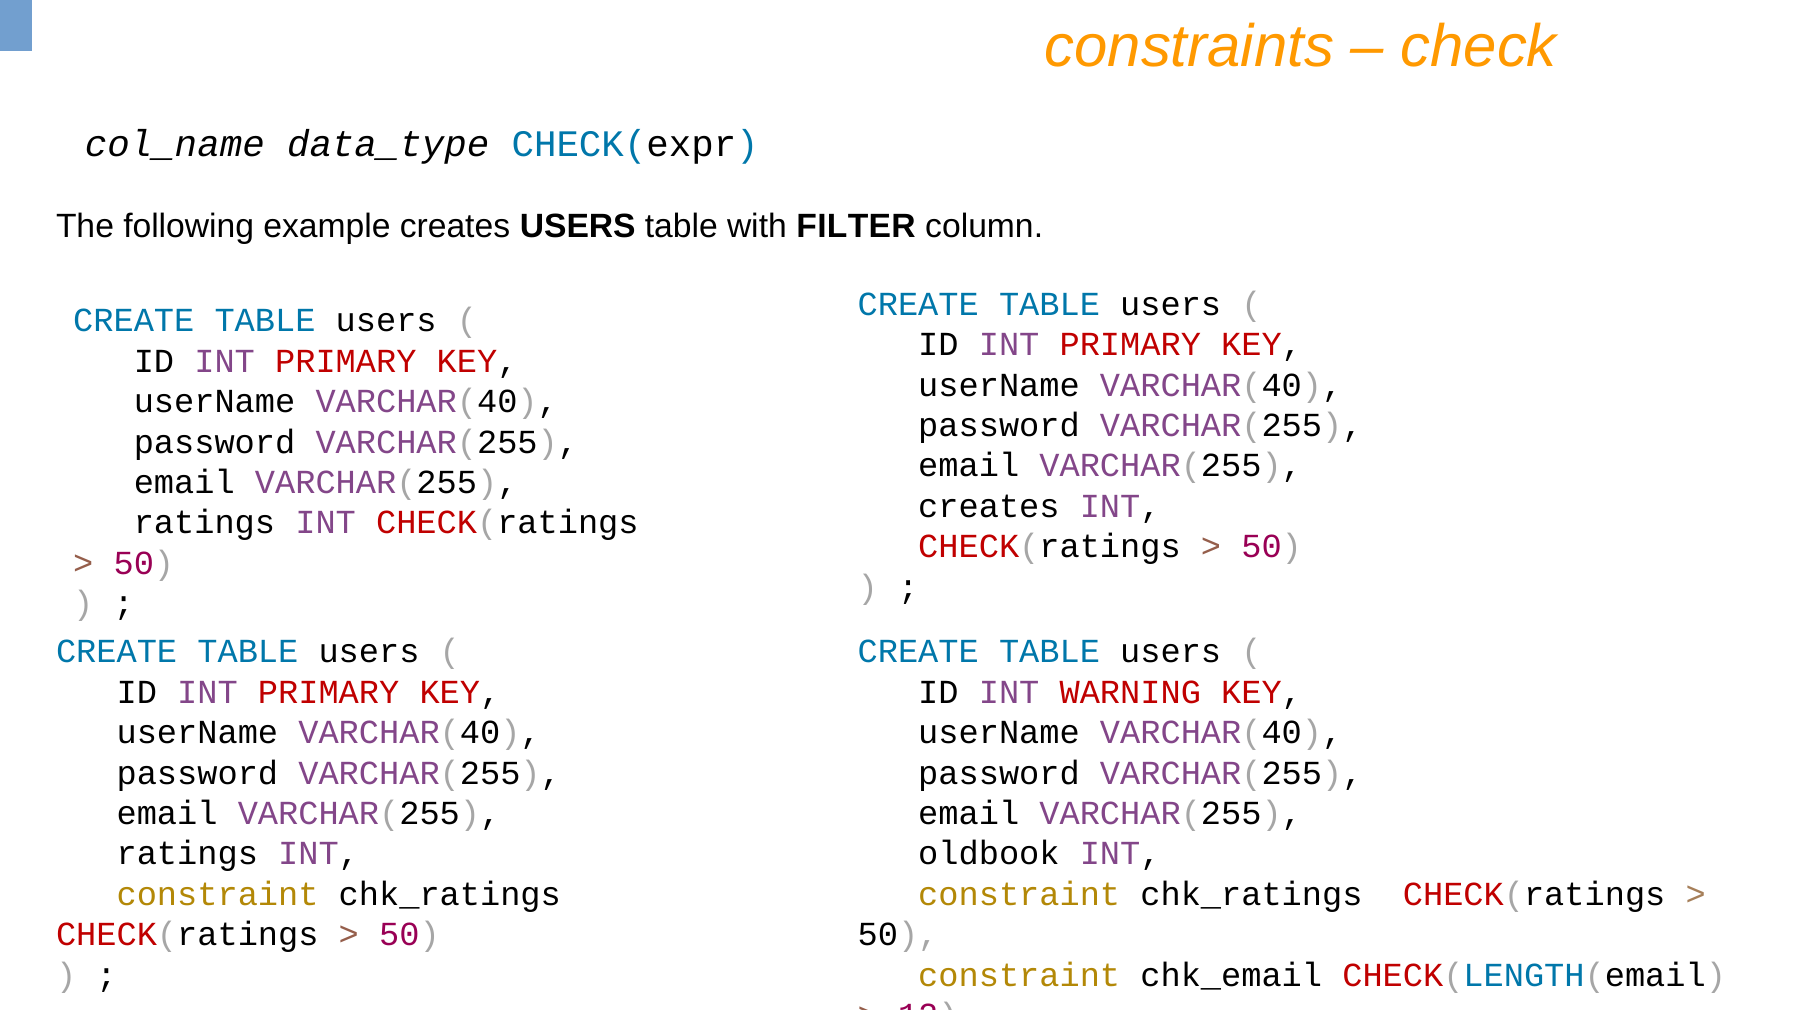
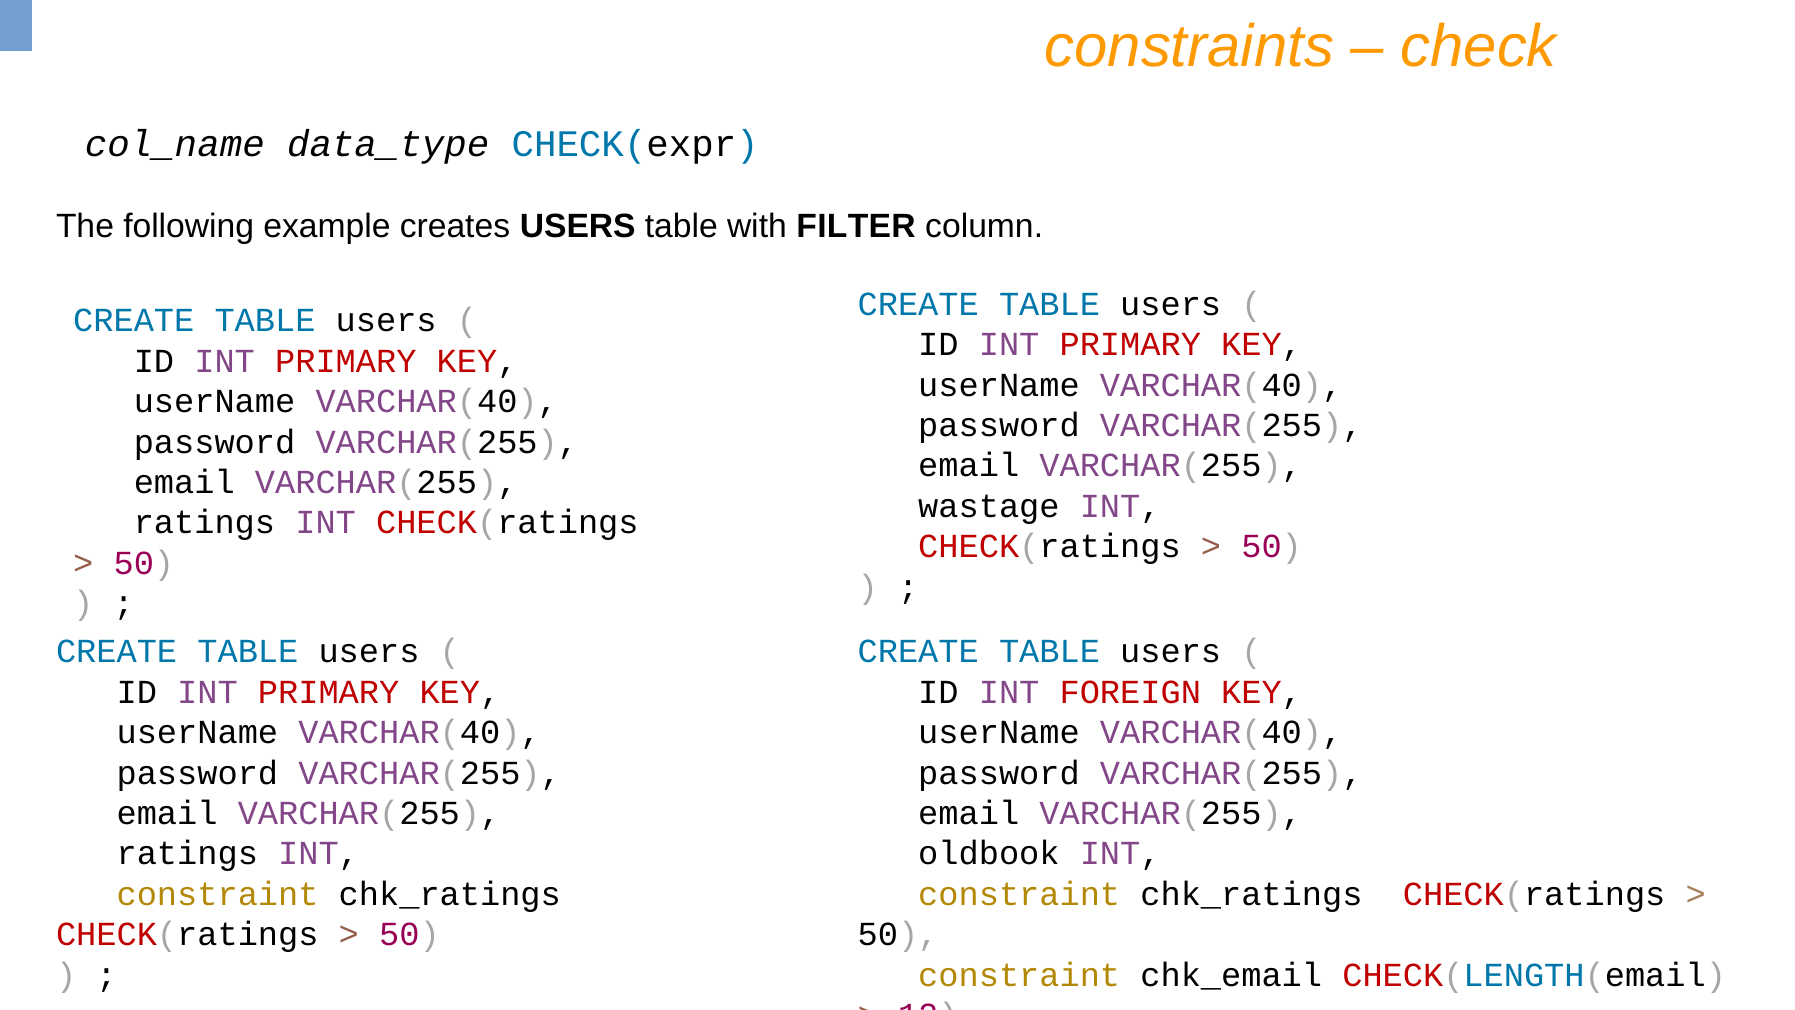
creates at (989, 506): creates -> wastage
WARNING: WARNING -> FOREIGN
